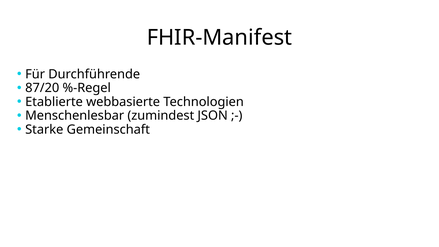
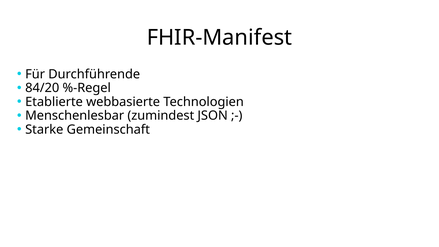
87/20: 87/20 -> 84/20
